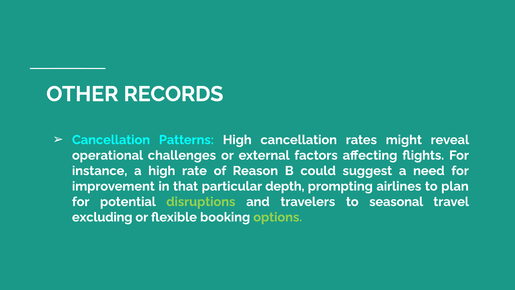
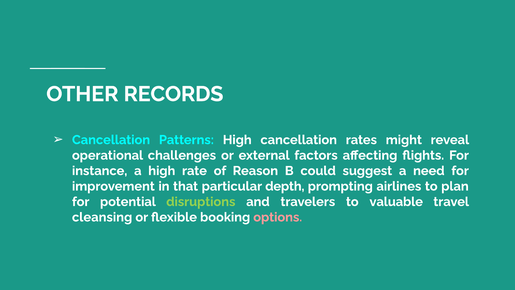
seasonal: seasonal -> valuable
excluding: excluding -> cleansing
options colour: light green -> pink
